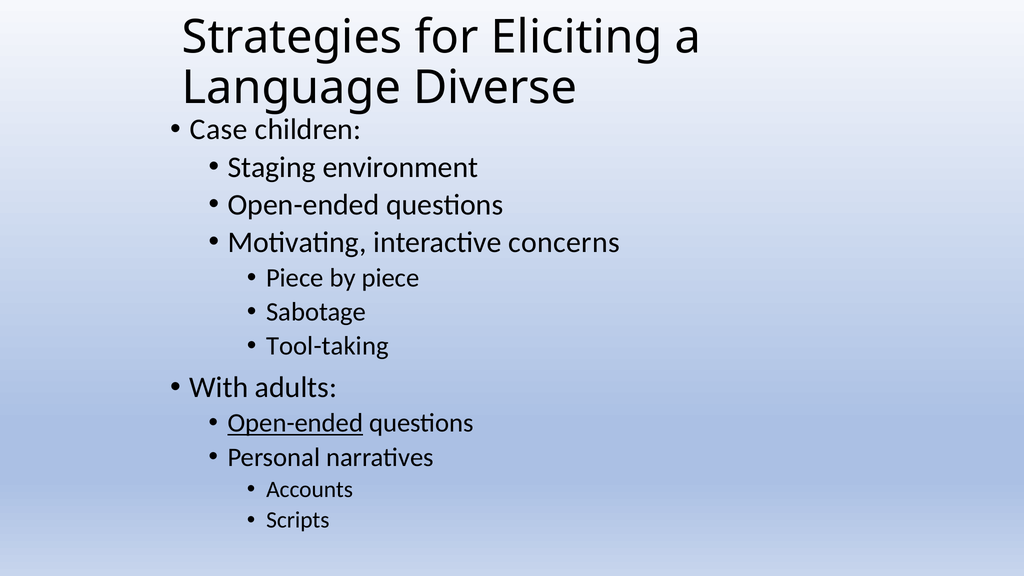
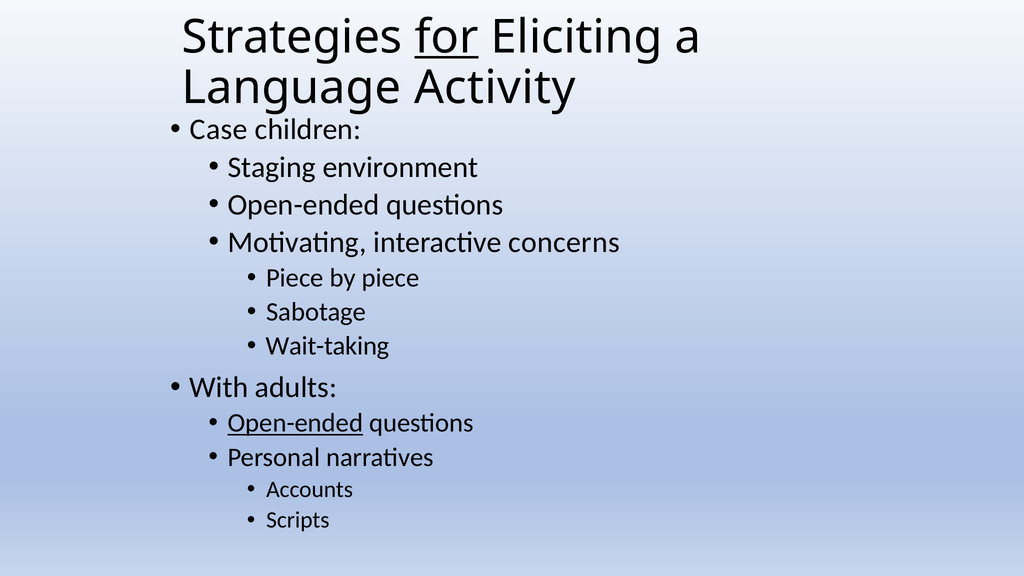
for underline: none -> present
Diverse: Diverse -> Activity
Tool-taking: Tool-taking -> Wait-taking
